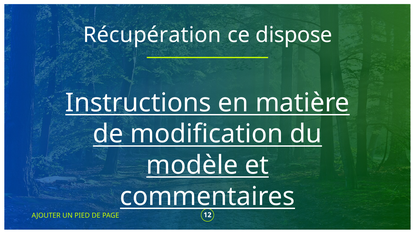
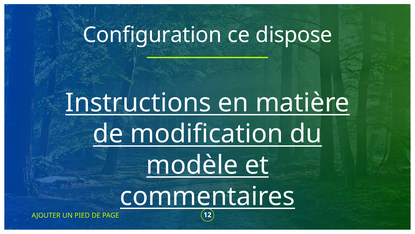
Récupération: Récupération -> Configuration
